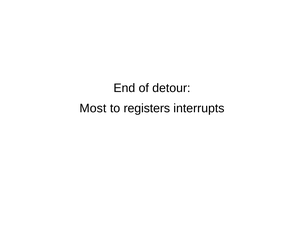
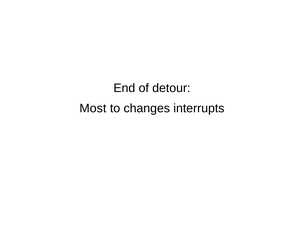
registers: registers -> changes
